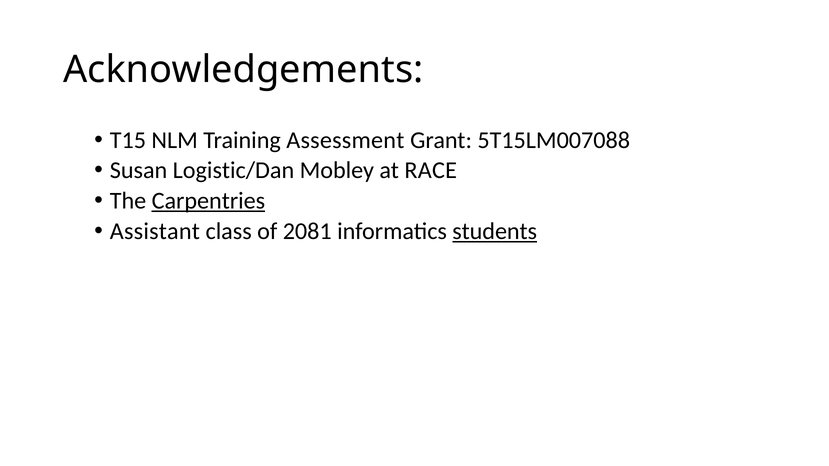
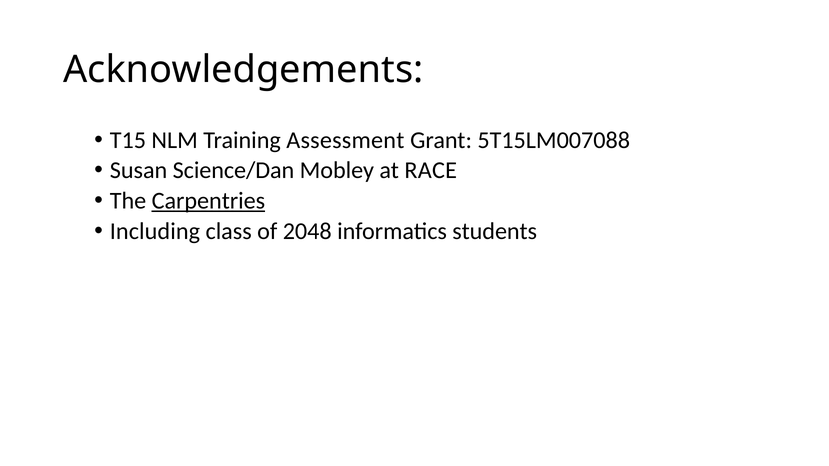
Logistic/Dan: Logistic/Dan -> Science/Dan
Assistant: Assistant -> Including
2081: 2081 -> 2048
students underline: present -> none
